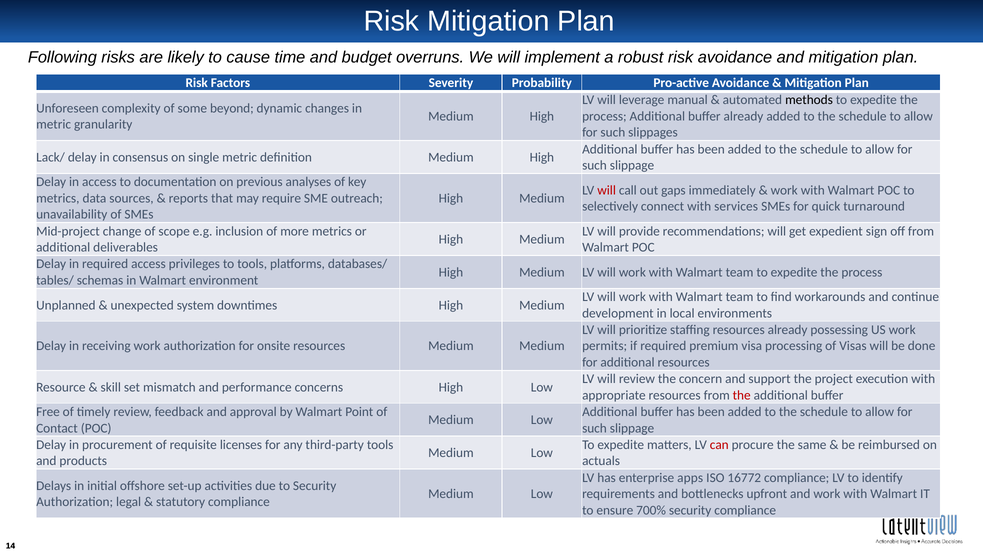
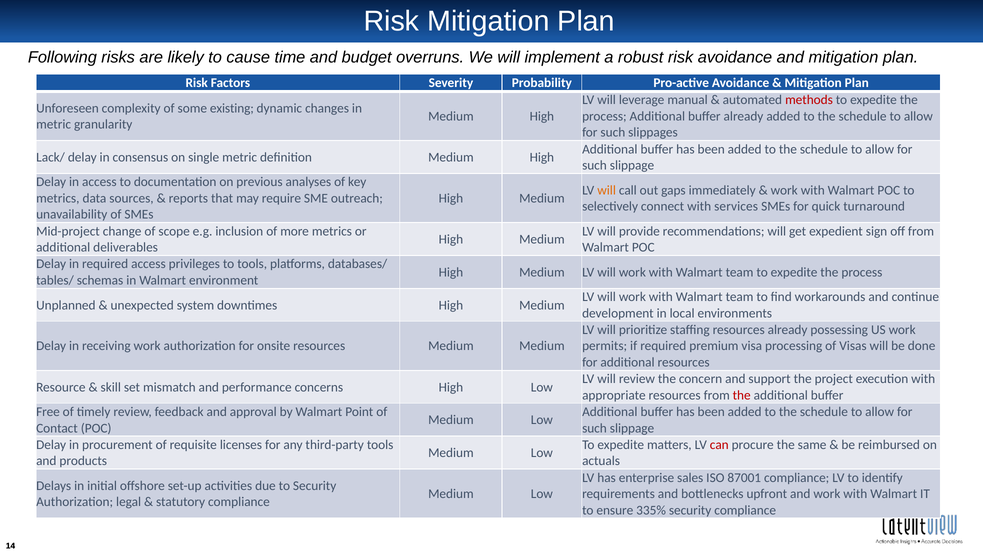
methods colour: black -> red
beyond: beyond -> existing
will at (607, 190) colour: red -> orange
apps: apps -> sales
16772: 16772 -> 87001
700%: 700% -> 335%
